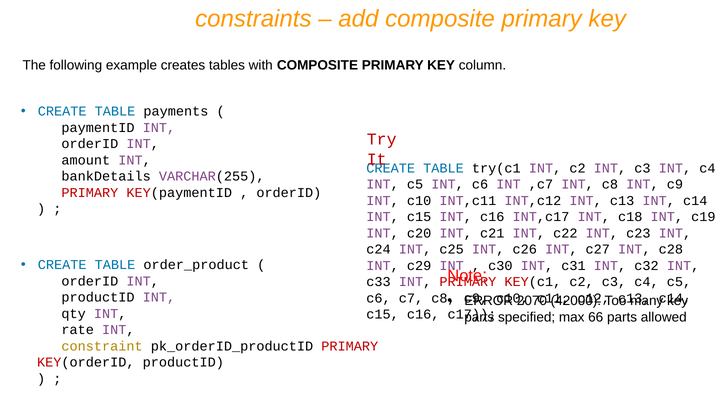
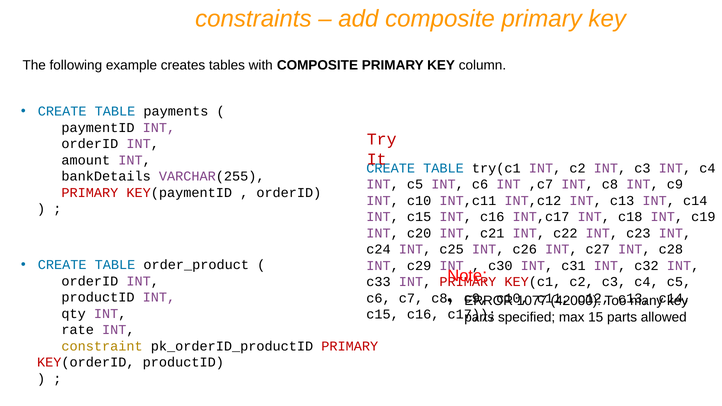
2070: 2070 -> 1077
66: 66 -> 15
